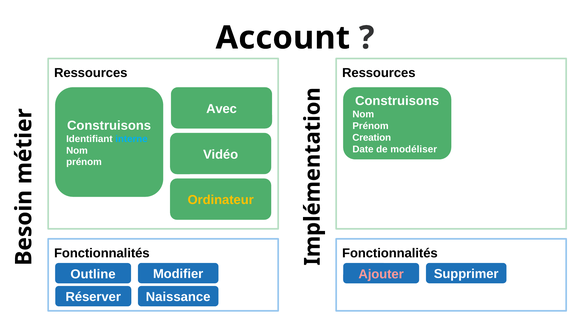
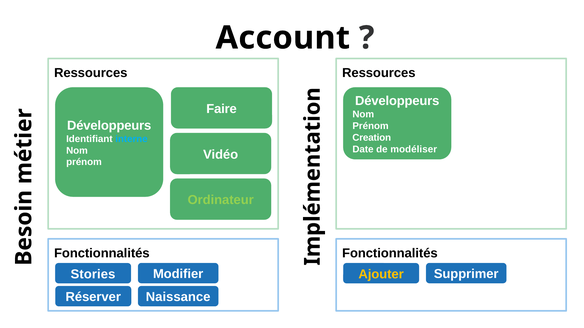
Construisons at (397, 101): Construisons -> Développeurs
Avec: Avec -> Faire
Construisons at (109, 126): Construisons -> Développeurs
Ordinateur colour: yellow -> light green
Outline: Outline -> Stories
Ajouter colour: pink -> yellow
